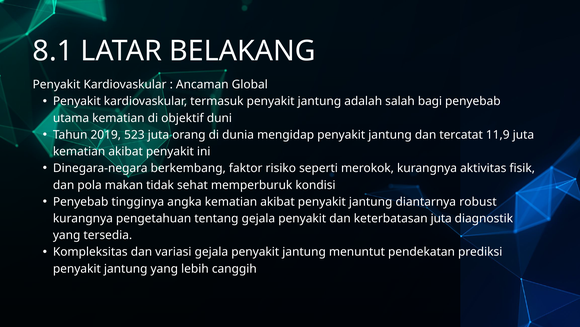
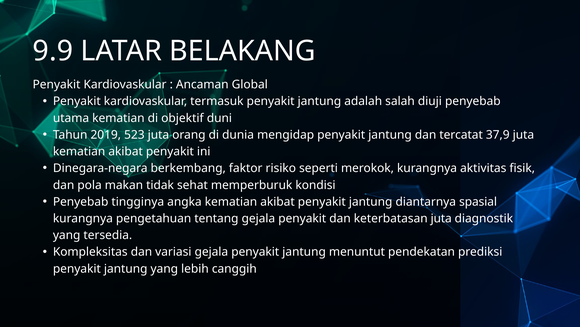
8.1: 8.1 -> 9.9
bagi: bagi -> diuji
11,9: 11,9 -> 37,9
robust: robust -> spasial
